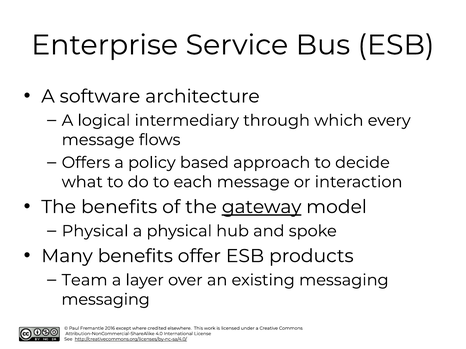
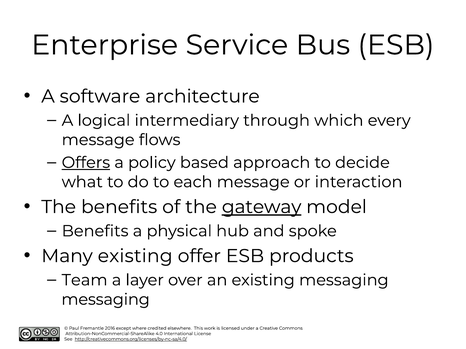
Offers underline: none -> present
Physical at (95, 231): Physical -> Benefits
Many benefits: benefits -> existing
